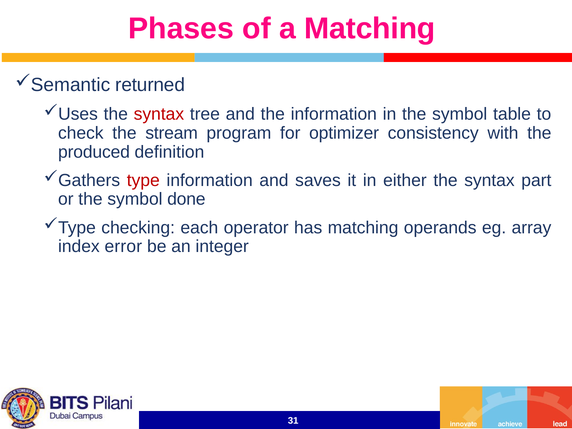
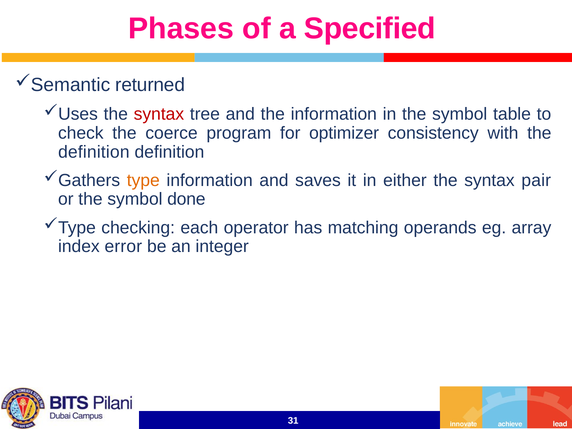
a Matching: Matching -> Specified
stream: stream -> coerce
produced at (94, 152): produced -> definition
type colour: red -> orange
part: part -> pair
